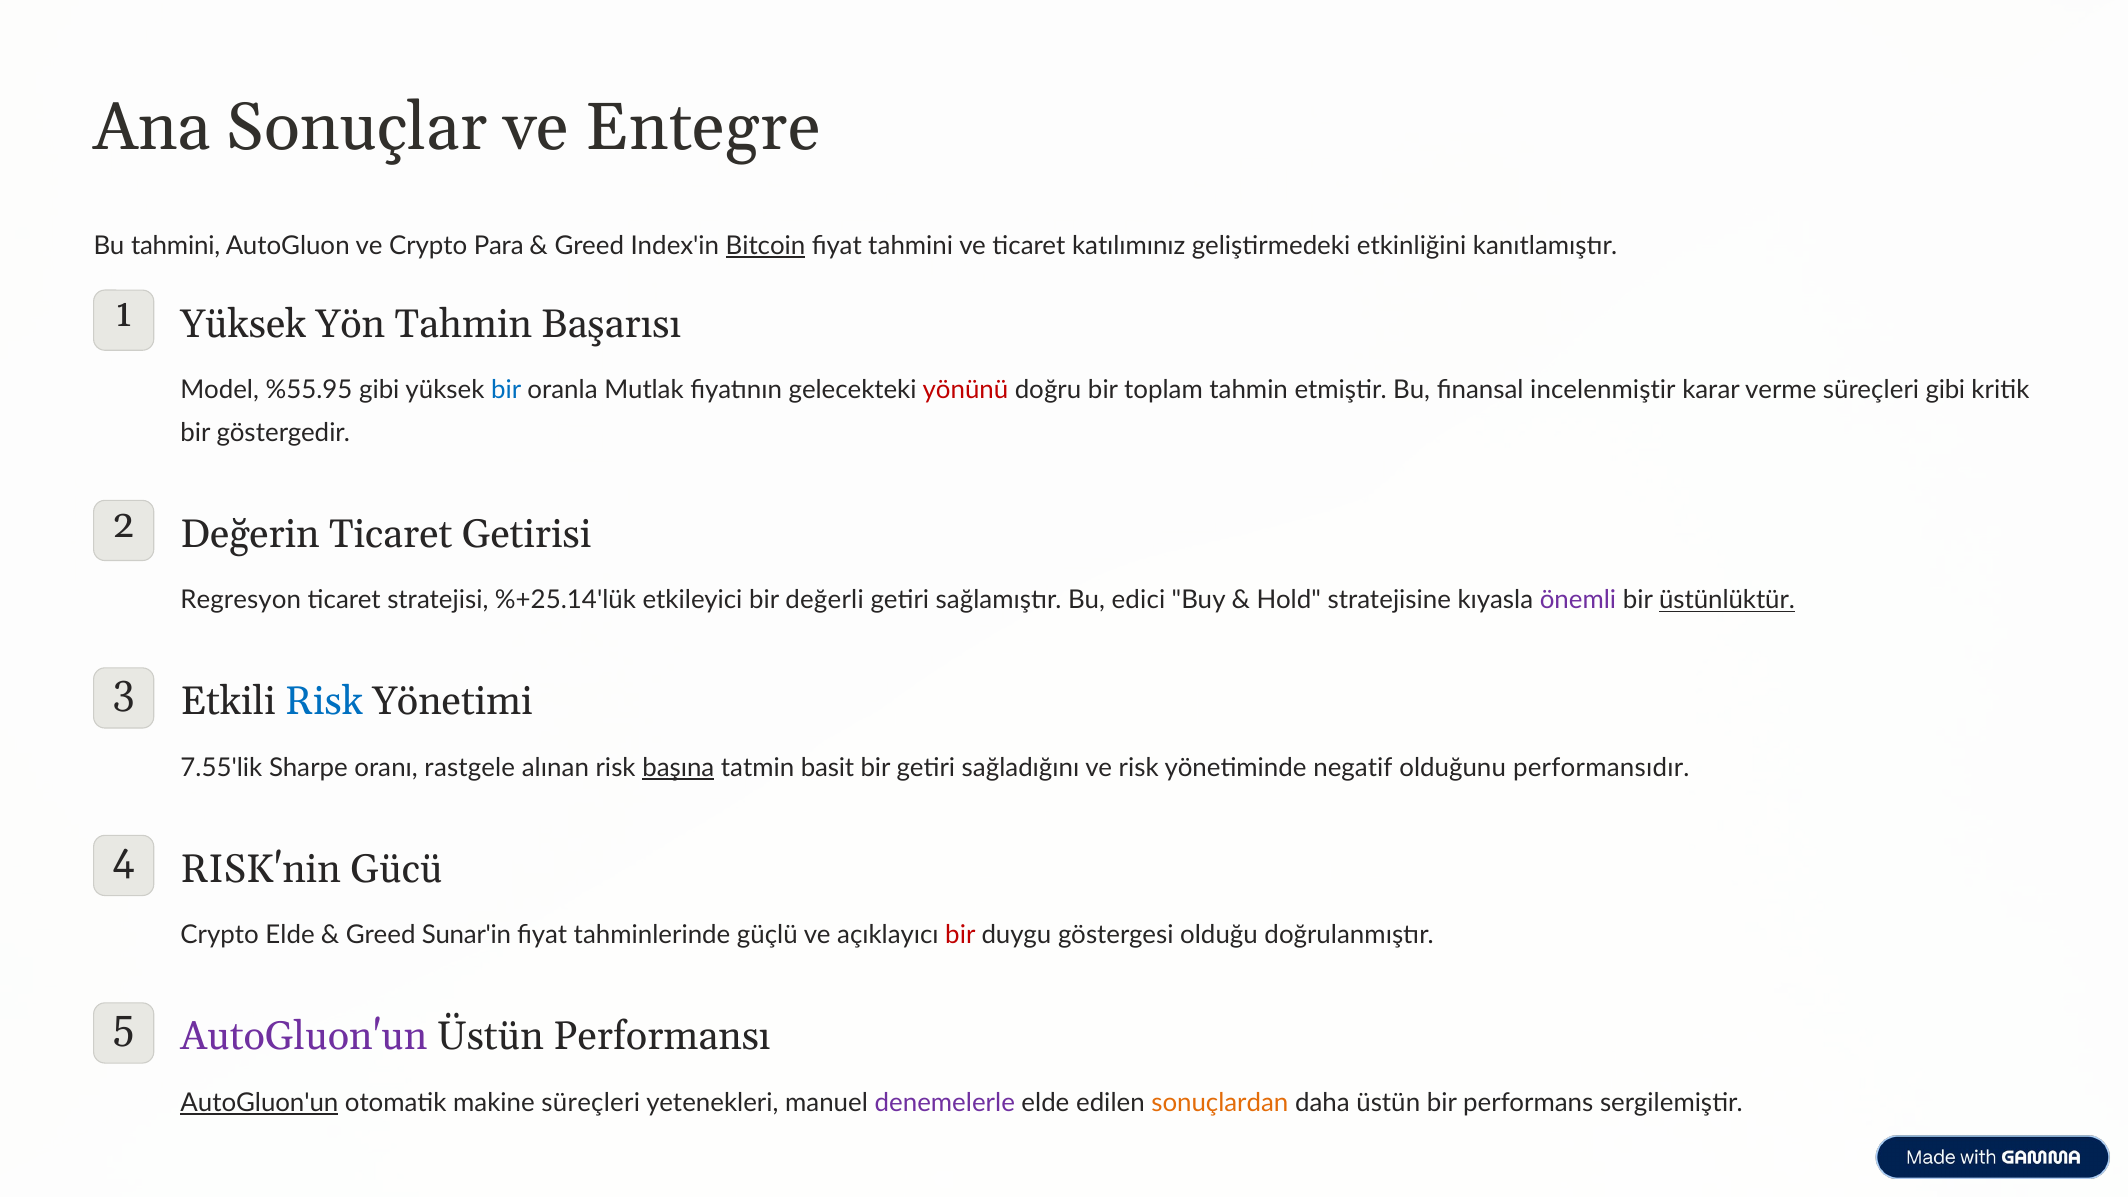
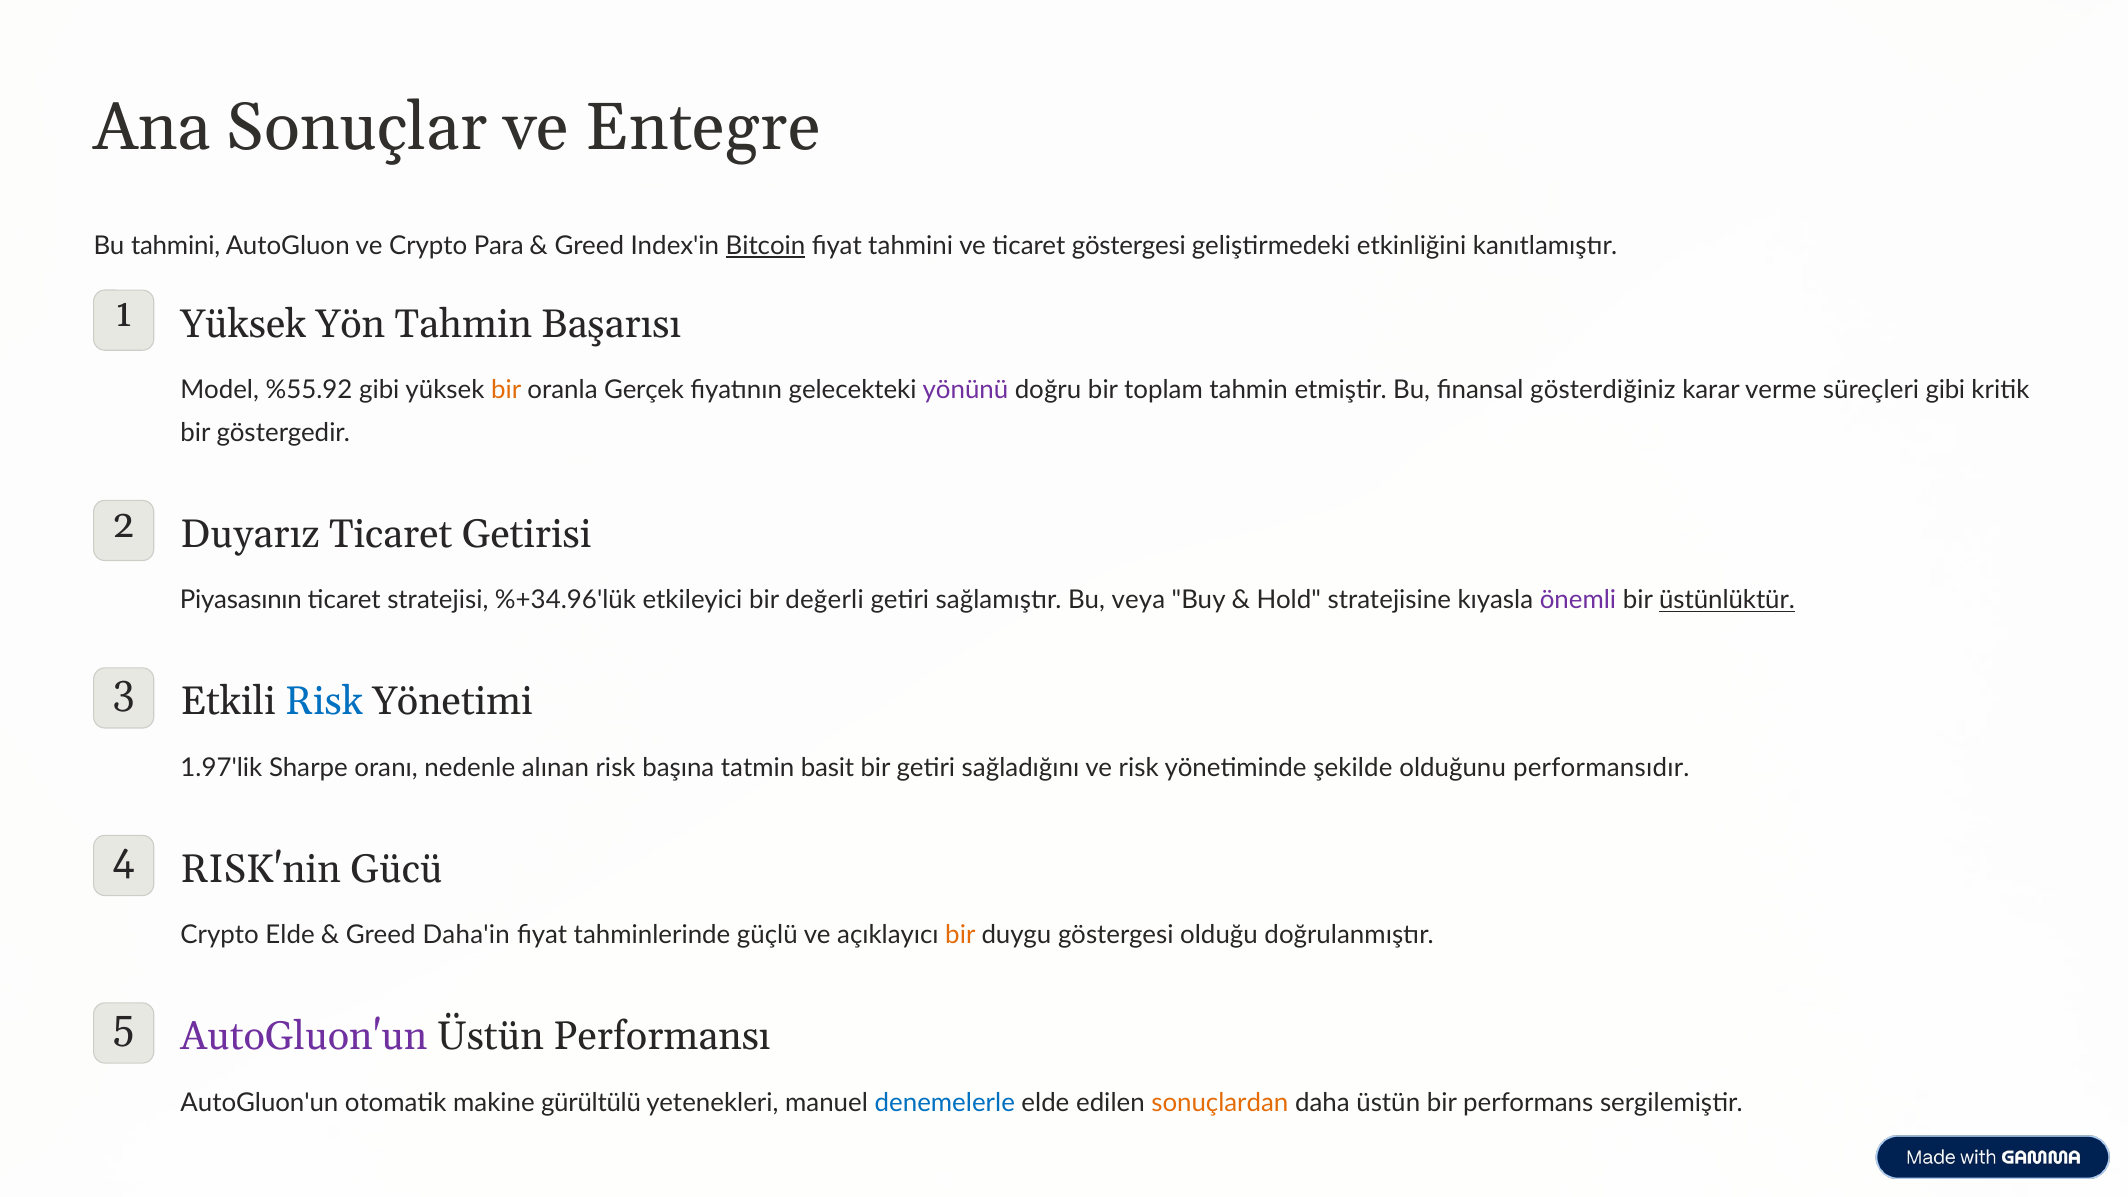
ticaret katılımınız: katılımınız -> göstergesi
%55.95: %55.95 -> %55.92
bir at (506, 390) colour: blue -> orange
Mutlak: Mutlak -> Gerçek
yönünü colour: red -> purple
incelenmiştir: incelenmiştir -> gösterdiğiniz
Değerin: Değerin -> Duyarız
Regresyon: Regresyon -> Piyasasının
%+25.14'lük: %+25.14'lük -> %+34.96'lük
edici: edici -> veya
7.55'lik: 7.55'lik -> 1.97'lik
rastgele: rastgele -> nedenle
başına underline: present -> none
negatif: negatif -> şekilde
Sunar'in: Sunar'in -> Daha'in
bir at (960, 935) colour: red -> orange
AutoGluon'un at (259, 1103) underline: present -> none
makine süreçleri: süreçleri -> gürültülü
denemelerle colour: purple -> blue
